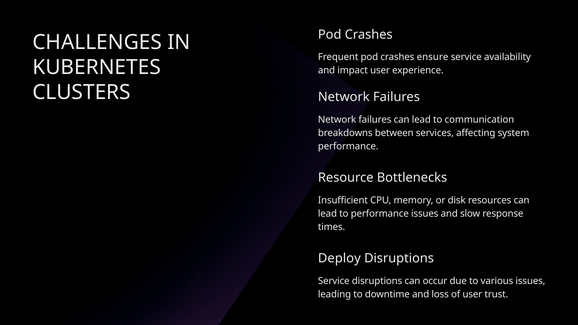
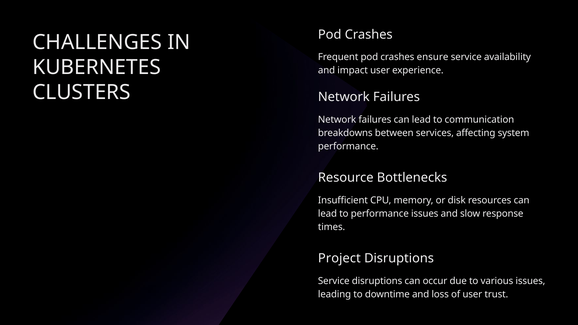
Deploy: Deploy -> Project
